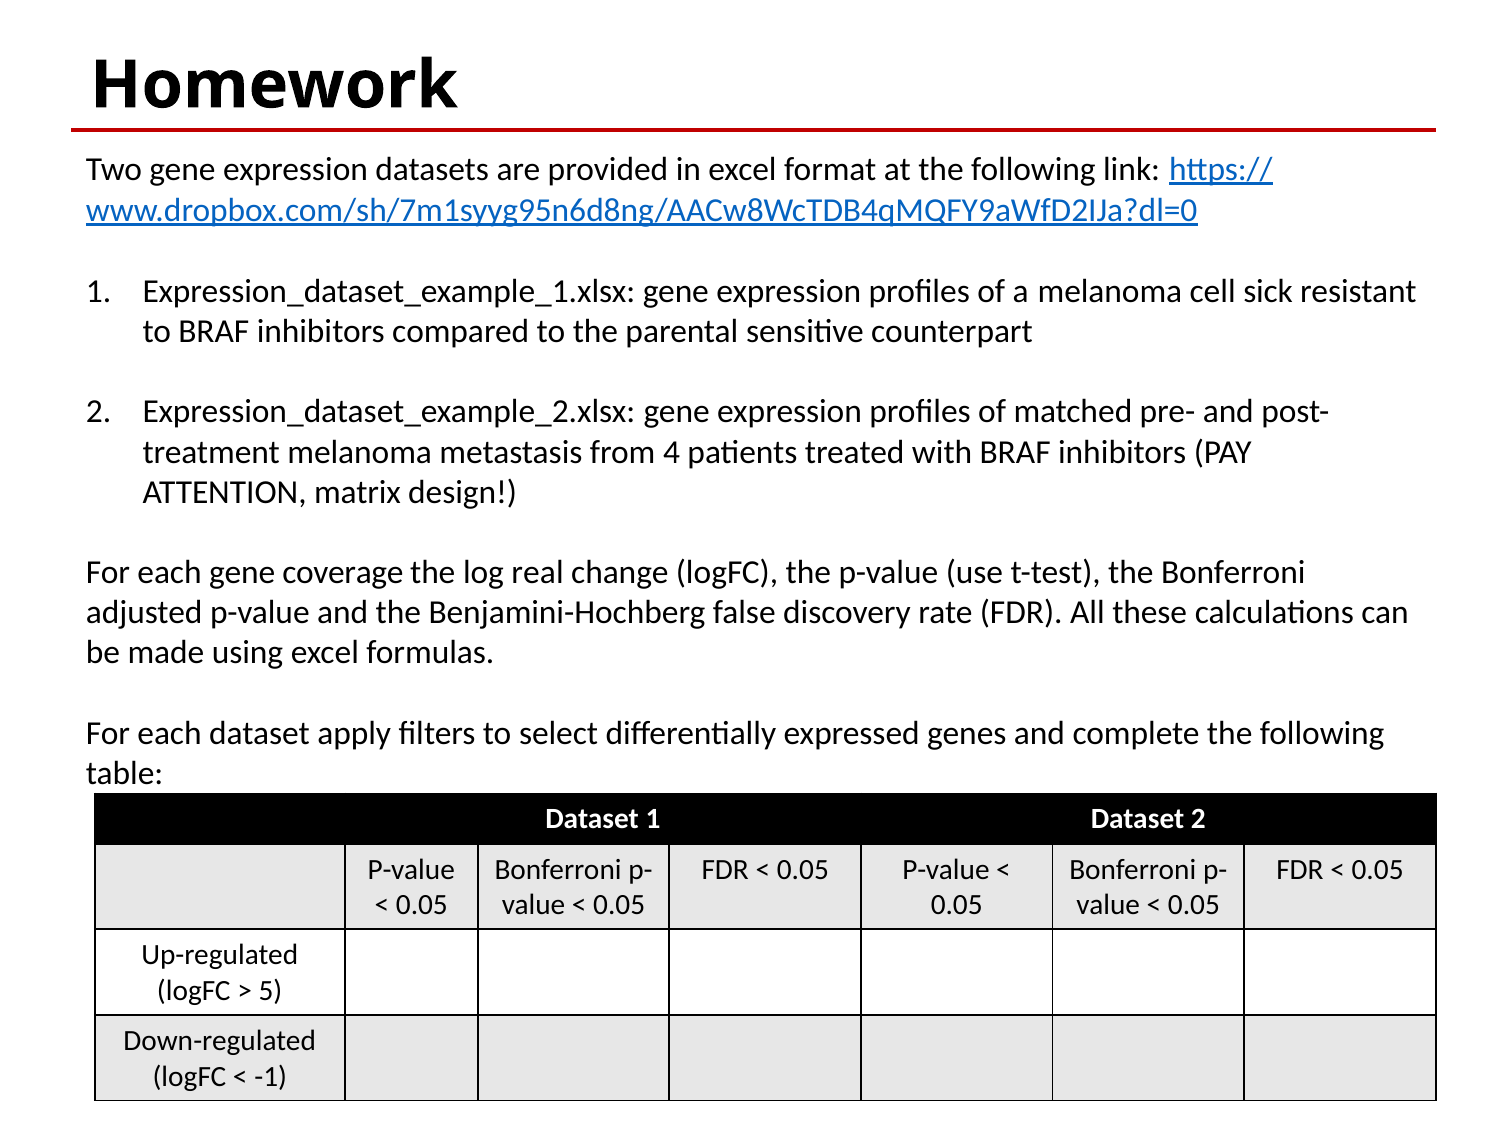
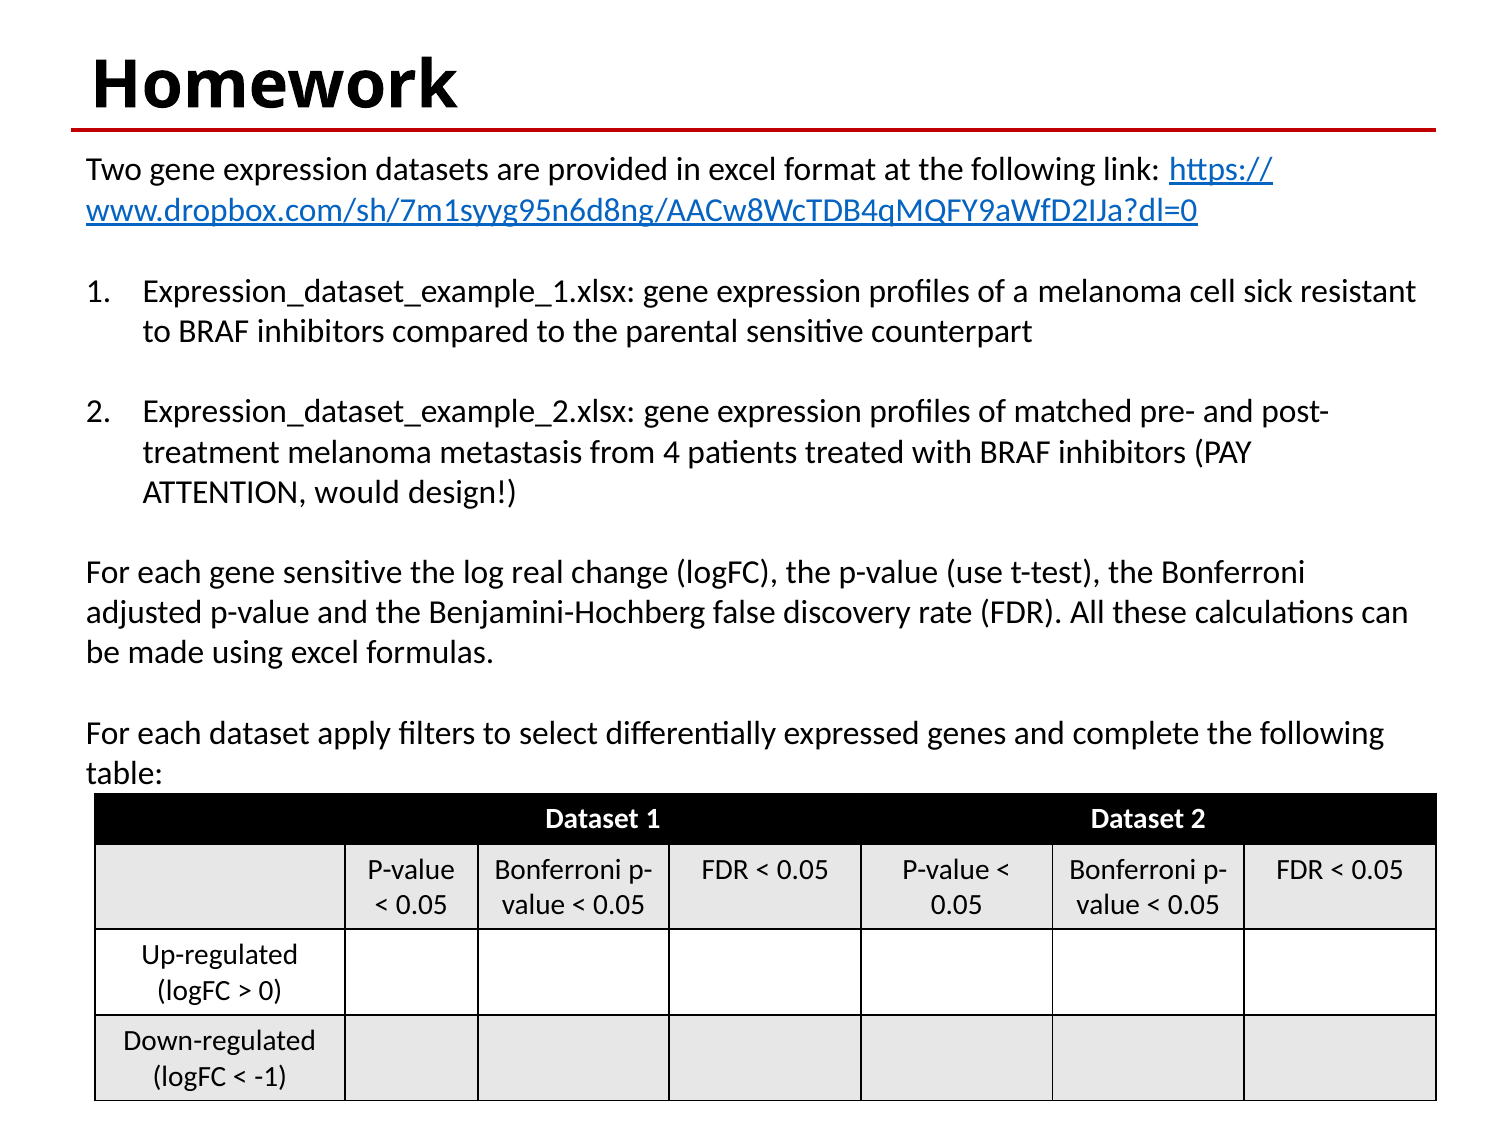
matrix: matrix -> would
gene coverage: coverage -> sensitive
5: 5 -> 0
